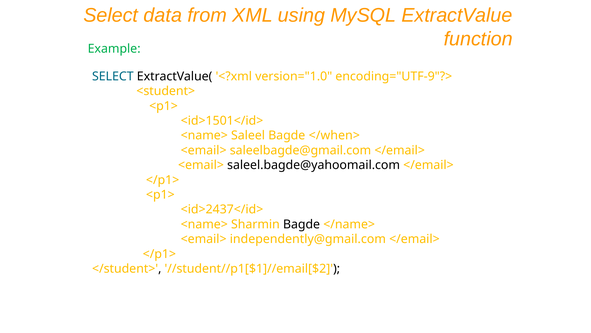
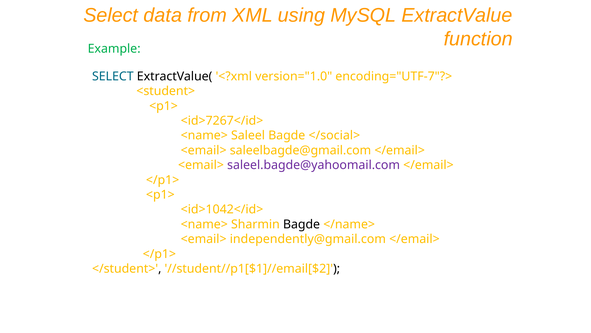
encoding="UTF-9"?>: encoding="UTF-9"?> -> encoding="UTF-7"?>
<id>1501</id>: <id>1501</id> -> <id>7267</id>
</when>: </when> -> </social>
saleel.bagde@yahoomail.com colour: black -> purple
<id>2437</id>: <id>2437</id> -> <id>1042</id>
